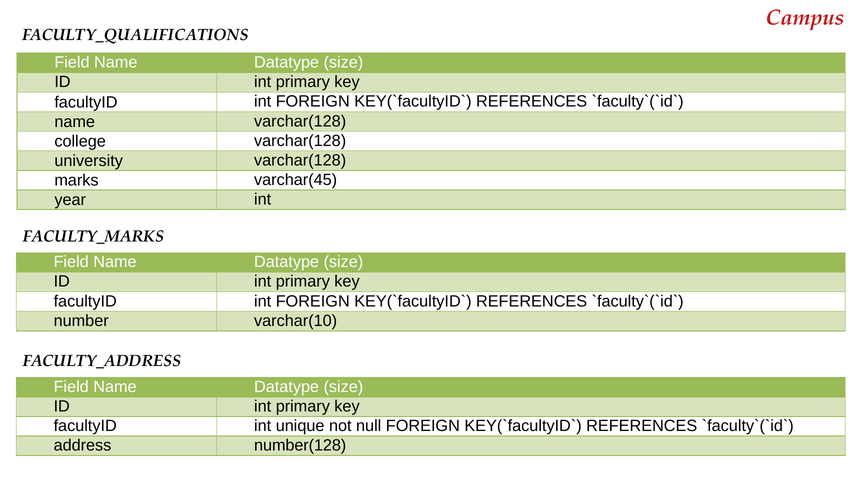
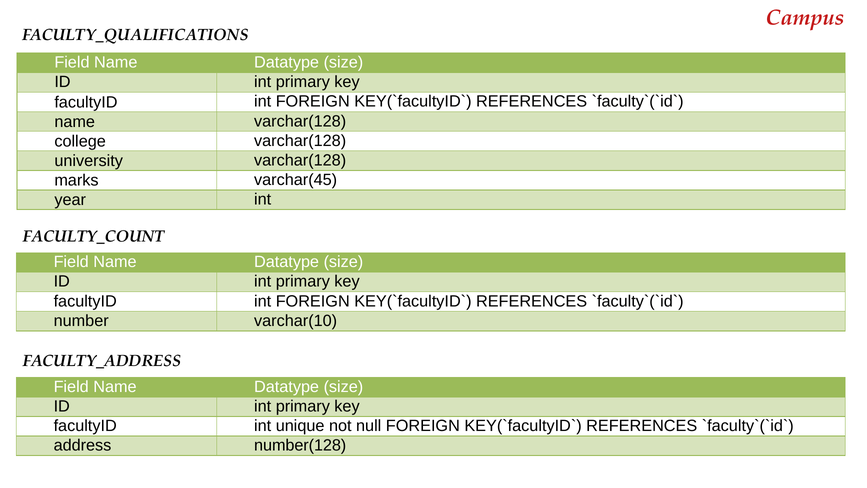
FACULTY_MARKS: FACULTY_MARKS -> FACULTY_COUNT
